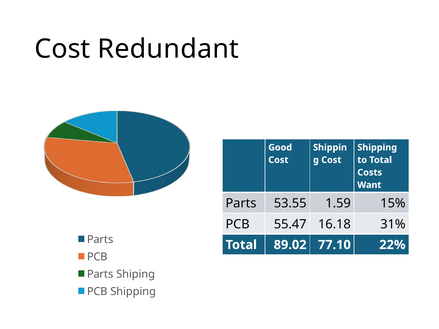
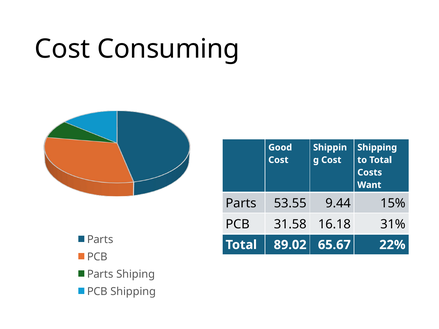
Redundant: Redundant -> Consuming
1.59: 1.59 -> 9.44
55.47: 55.47 -> 31.58
77.10: 77.10 -> 65.67
